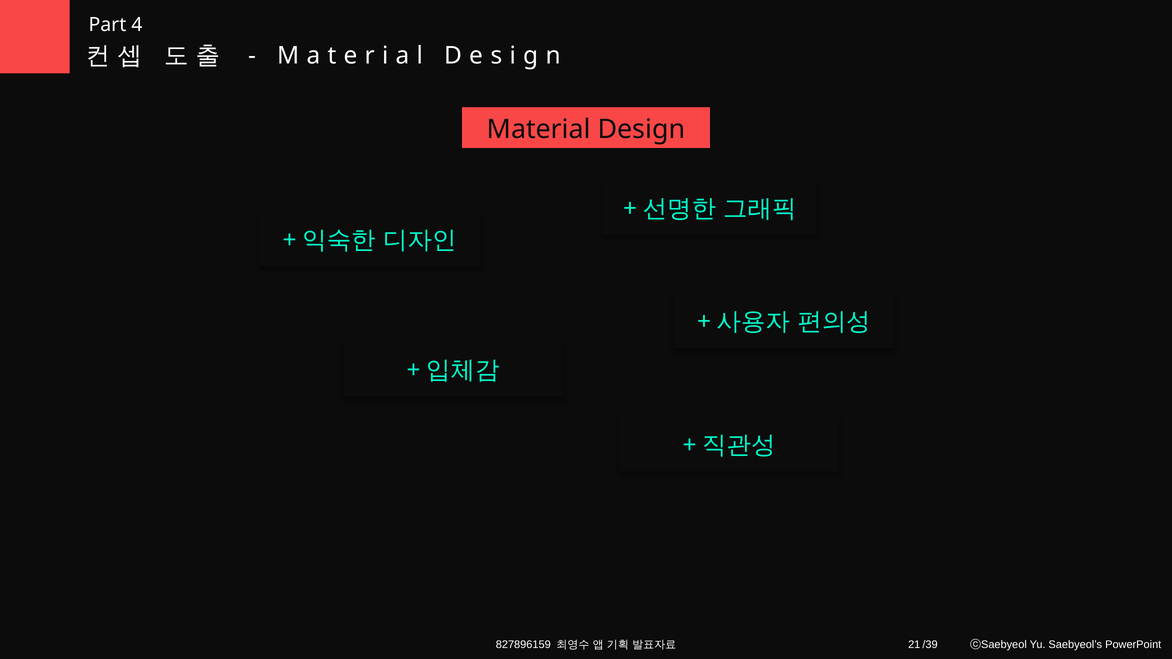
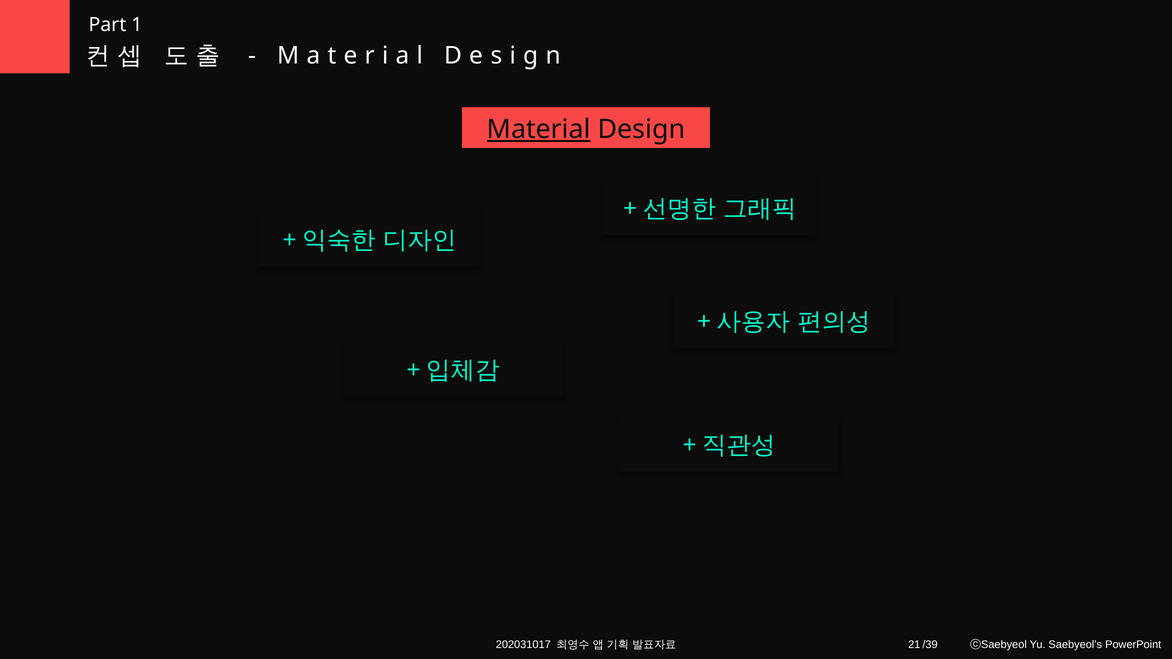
4: 4 -> 1
Material underline: none -> present
827896159: 827896159 -> 202031017
